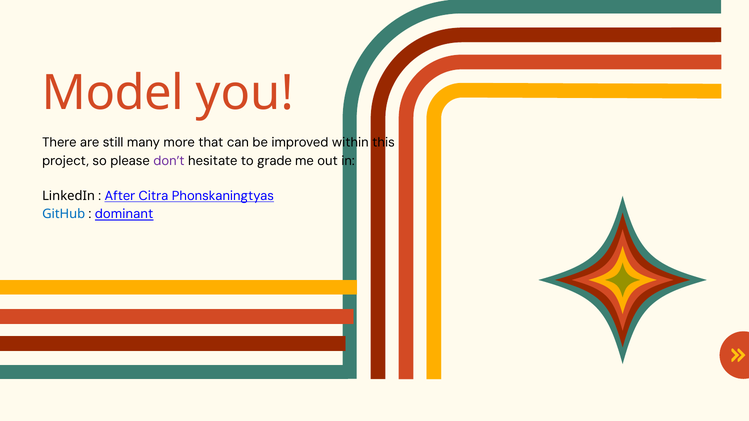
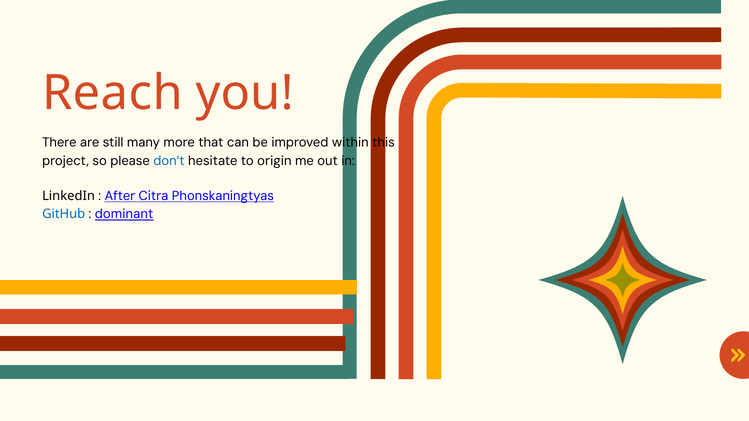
Model: Model -> Reach
don’t colour: purple -> blue
grade: grade -> origin
